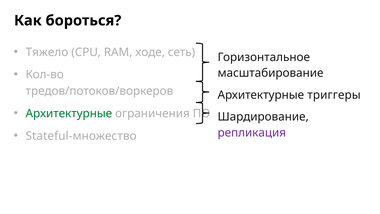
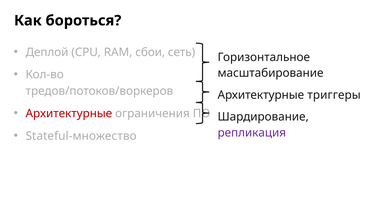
Тяжело: Тяжело -> Деплой
ходе: ходе -> сбои
Архитектурные at (69, 114) colour: green -> red
